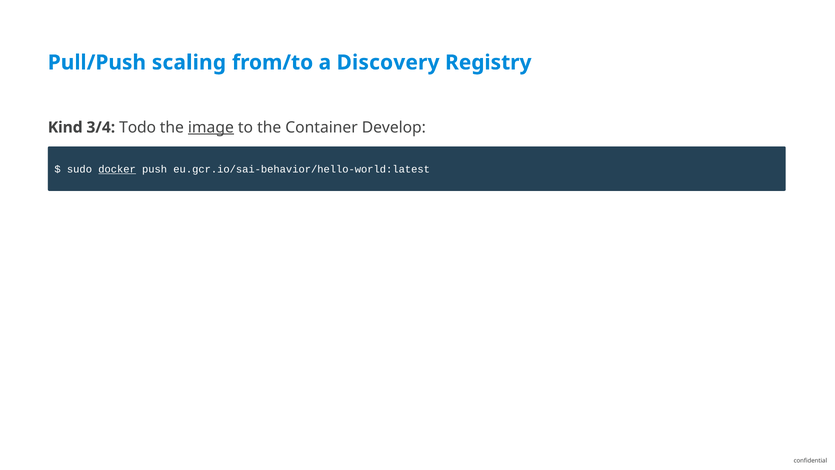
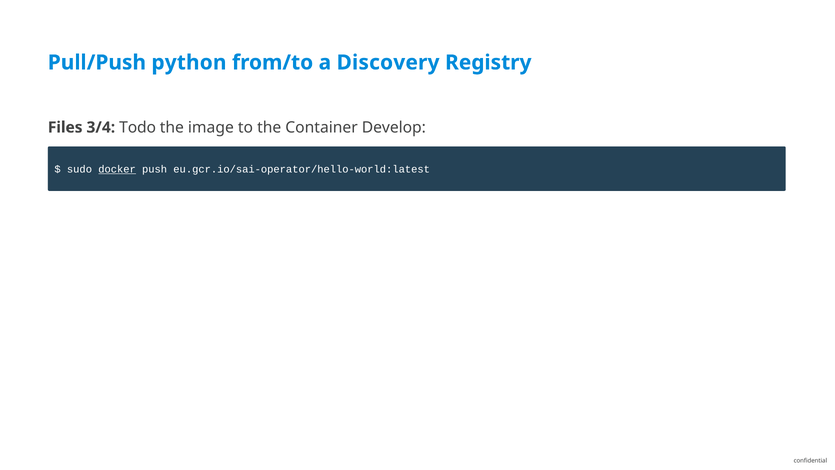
scaling: scaling -> python
Kind: Kind -> Files
image underline: present -> none
eu.gcr.io/sai-behavior/hello-world:latest: eu.gcr.io/sai-behavior/hello-world:latest -> eu.gcr.io/sai-operator/hello-world:latest
